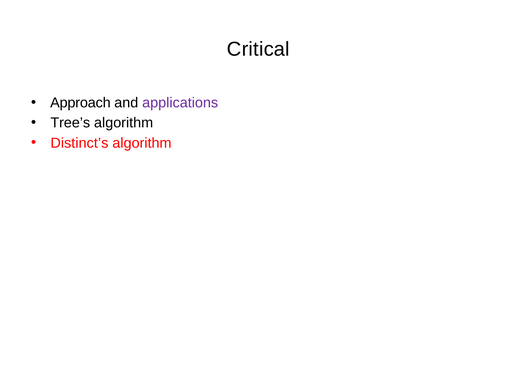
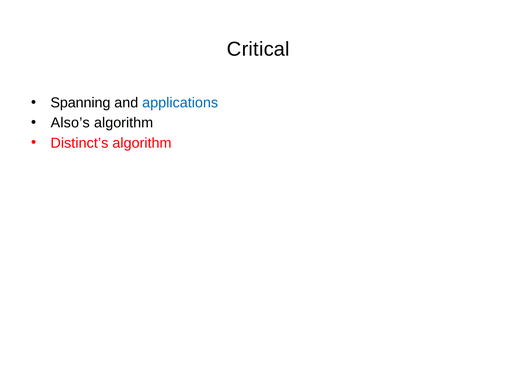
Approach: Approach -> Spanning
applications colour: purple -> blue
Tree’s: Tree’s -> Also’s
